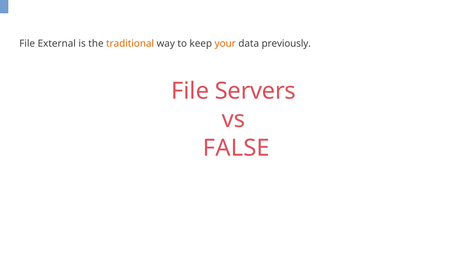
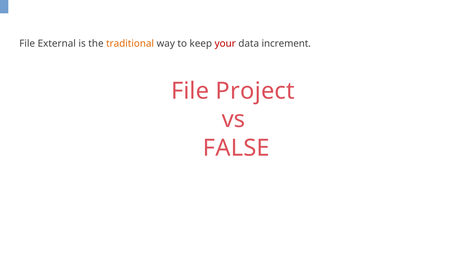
your colour: orange -> red
previously: previously -> increment
Servers: Servers -> Project
